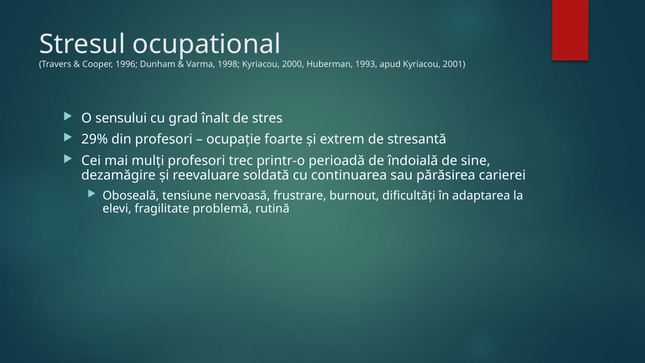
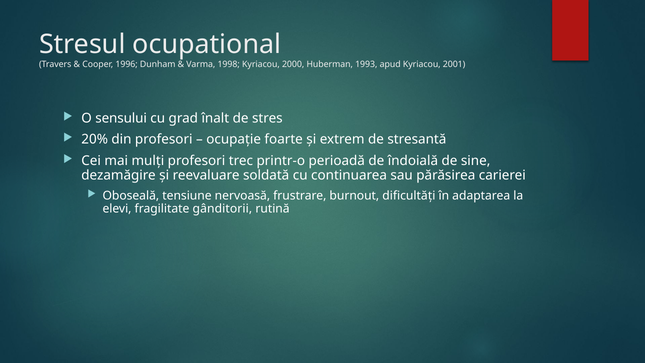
29%: 29% -> 20%
problemă: problemă -> gânditorii
